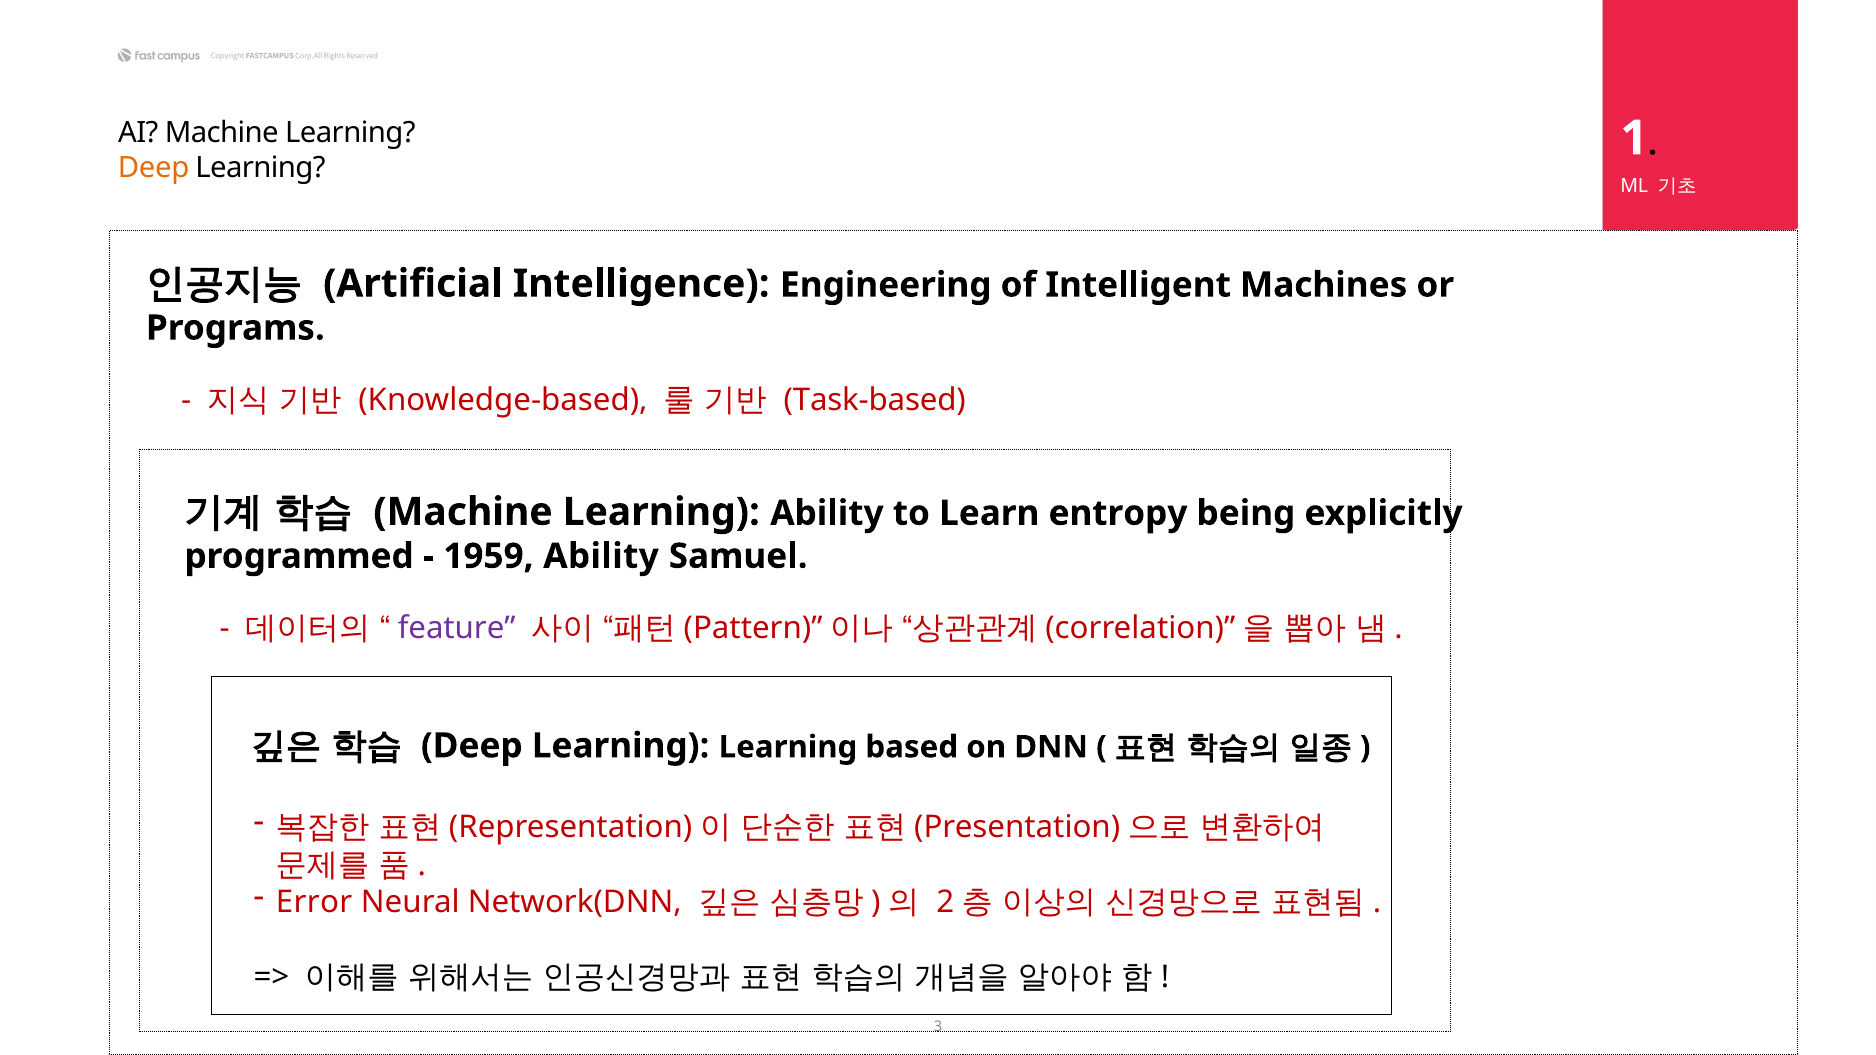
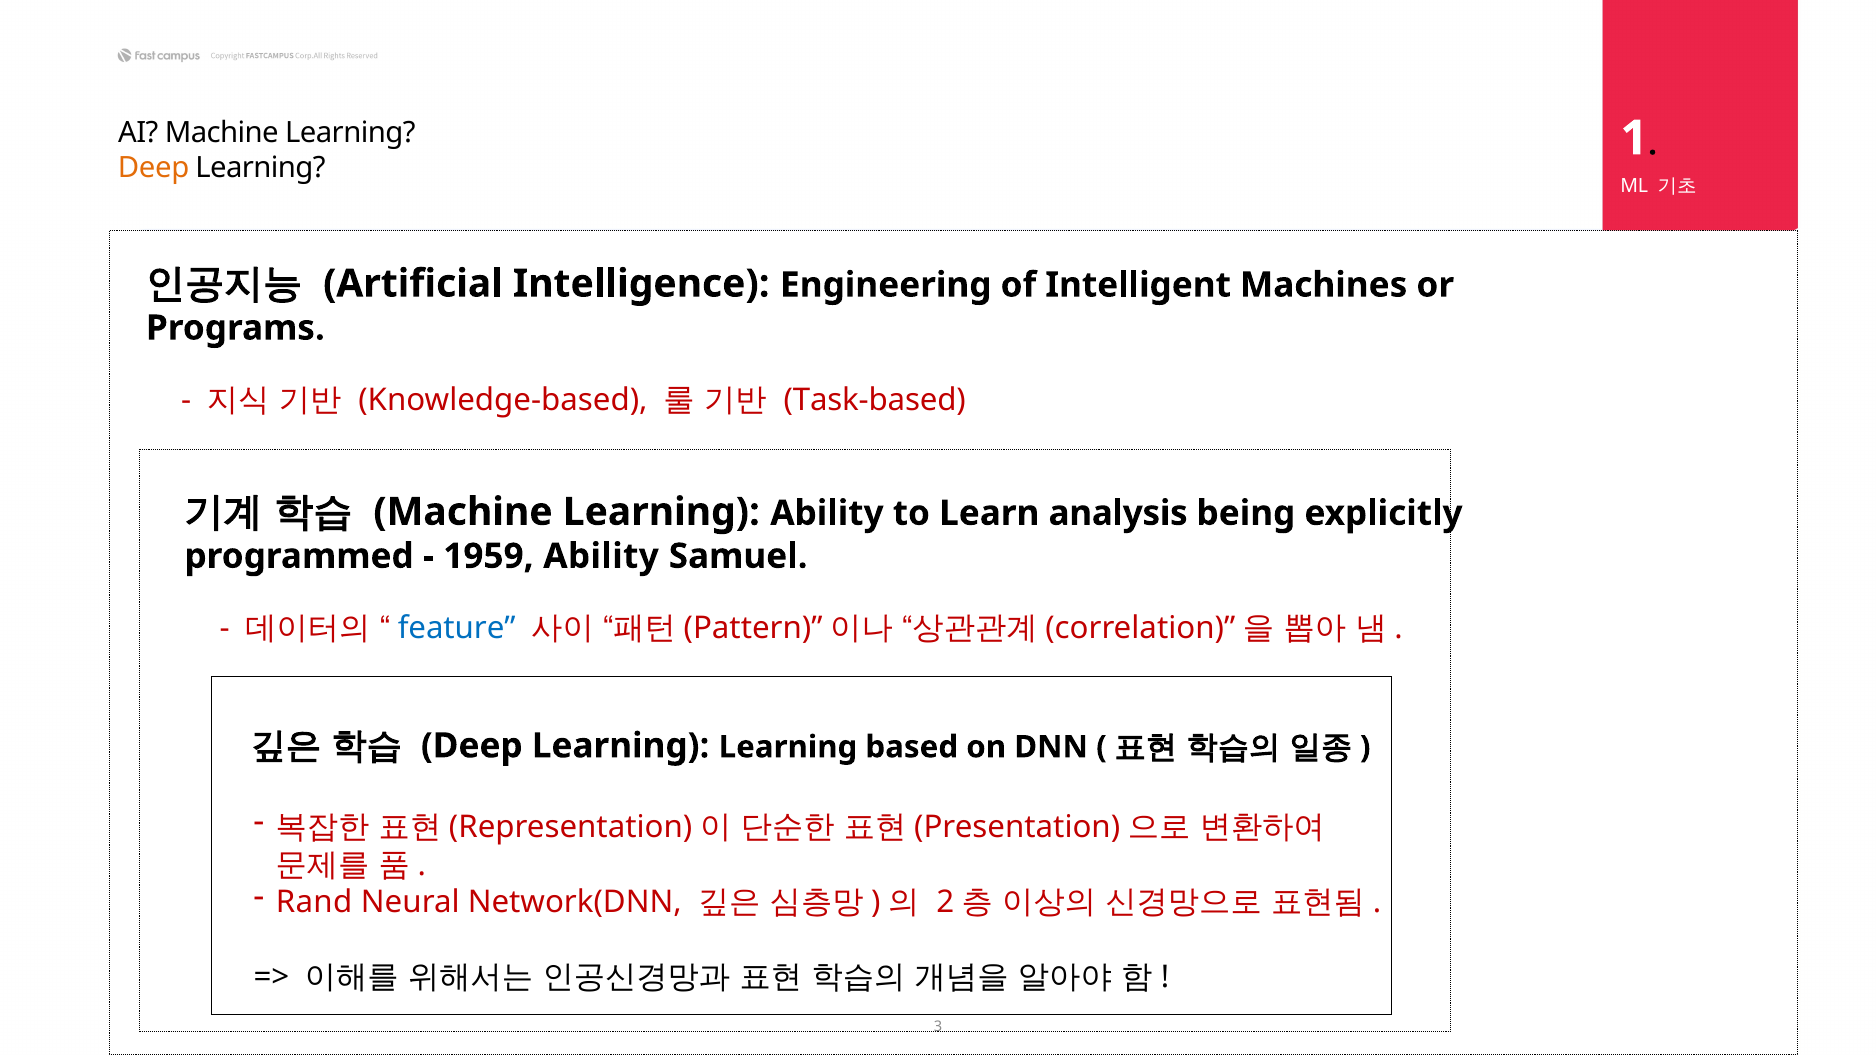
entropy: entropy -> analysis
feature colour: purple -> blue
Error: Error -> Rand
